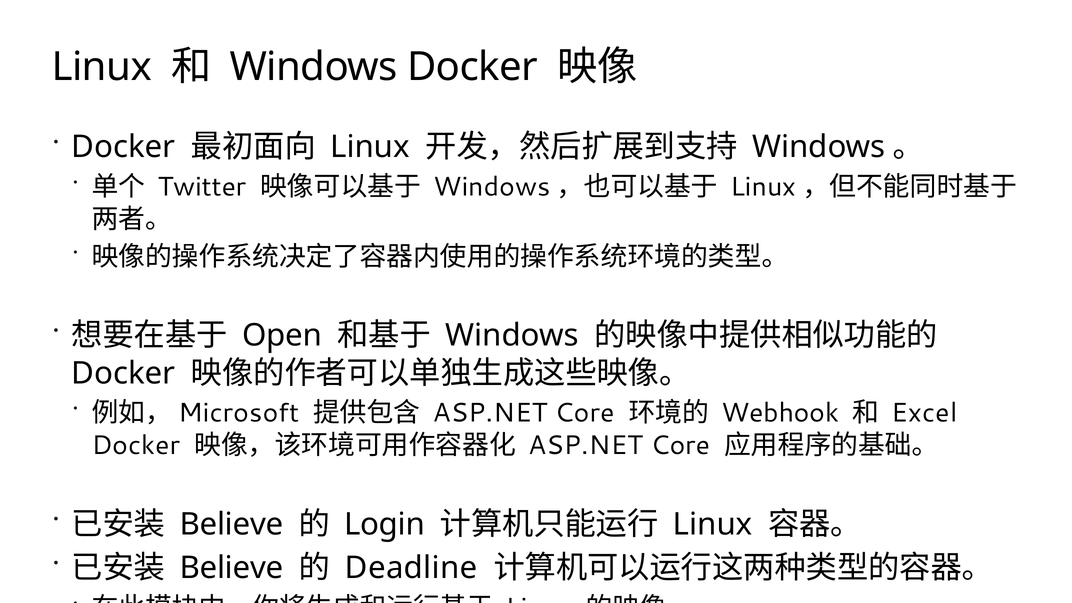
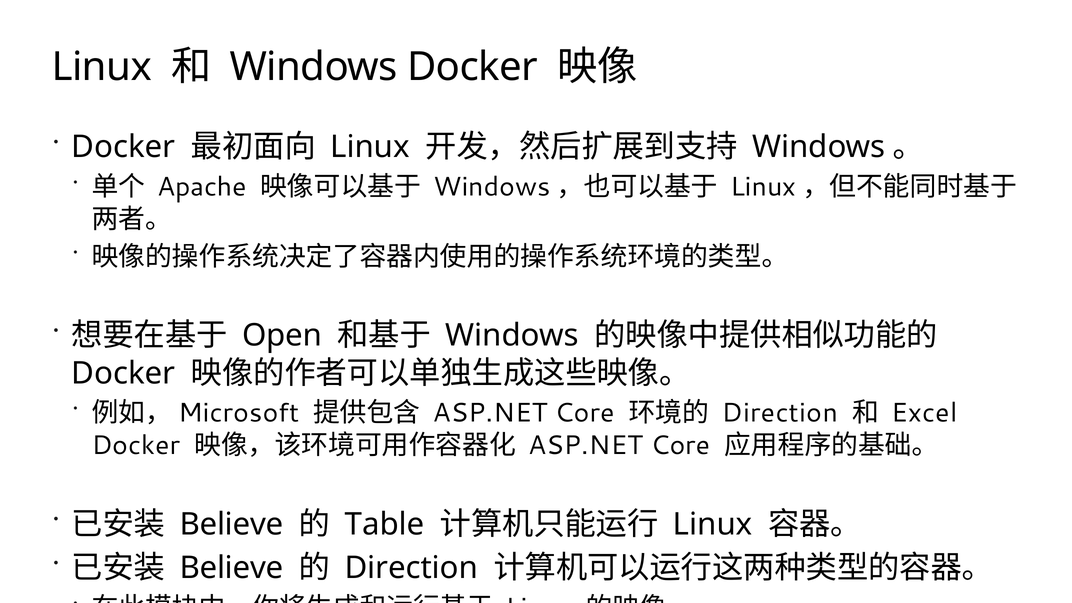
Twitter: Twitter -> Apache
Webhook at (780, 413): Webhook -> Direction
Login: Login -> Table
Deadline at (411, 568): Deadline -> Direction
